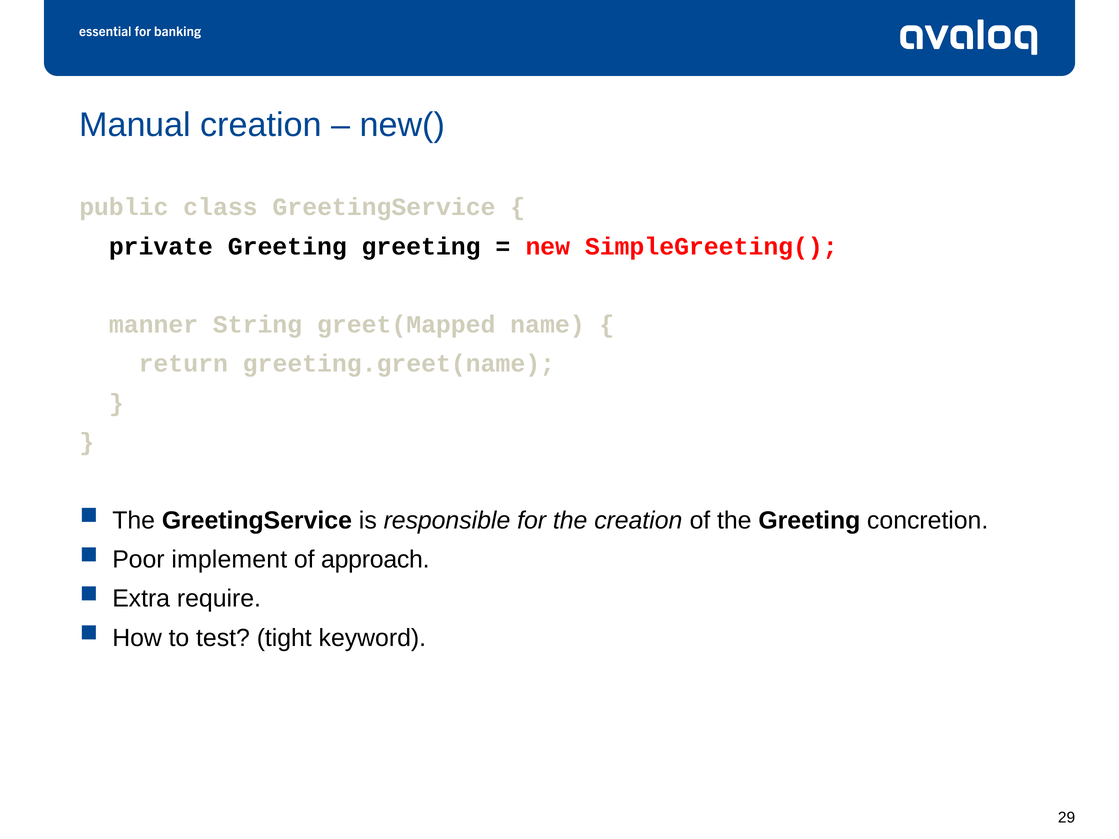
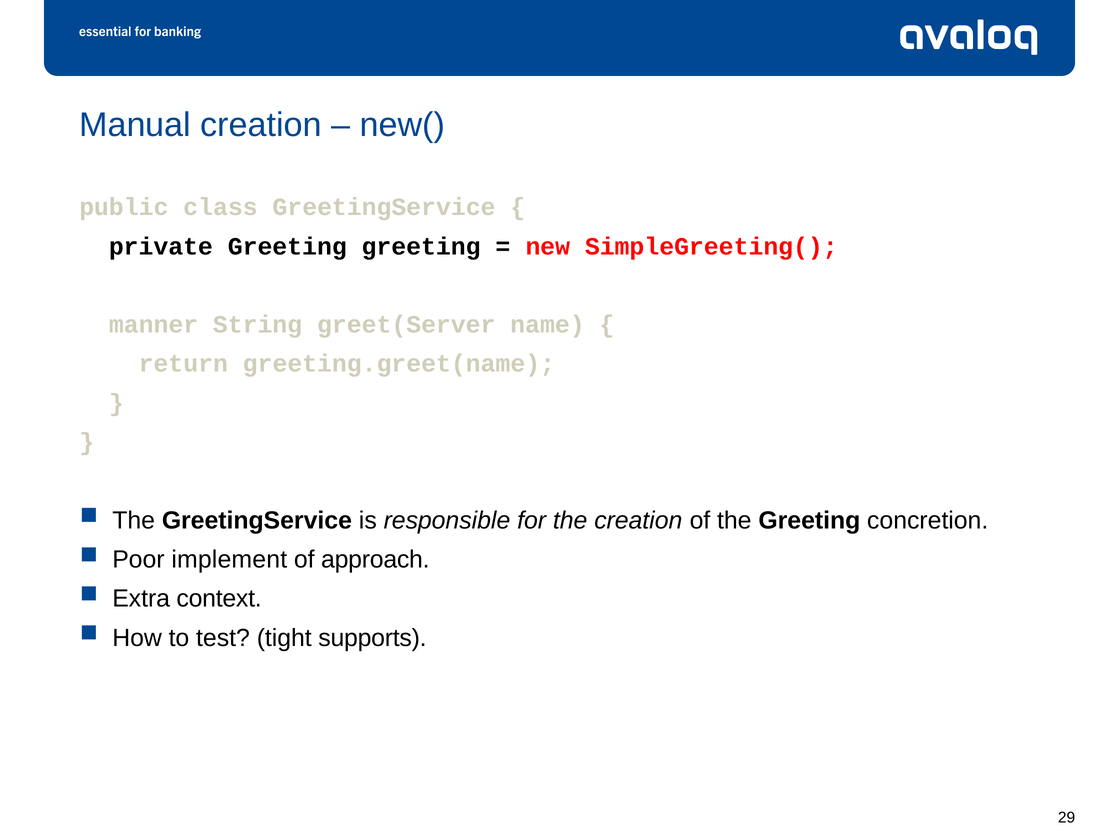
greet(Mapped: greet(Mapped -> greet(Server
require: require -> context
keyword: keyword -> supports
